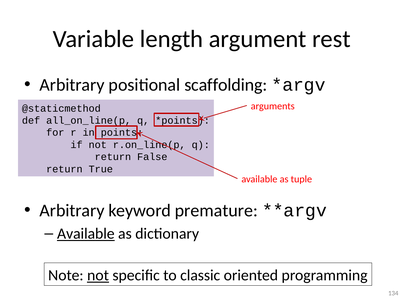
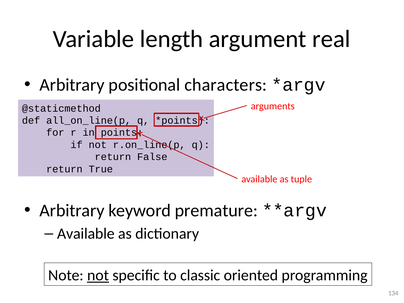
rest: rest -> real
scaffolding: scaffolding -> characters
Available at (86, 234) underline: present -> none
